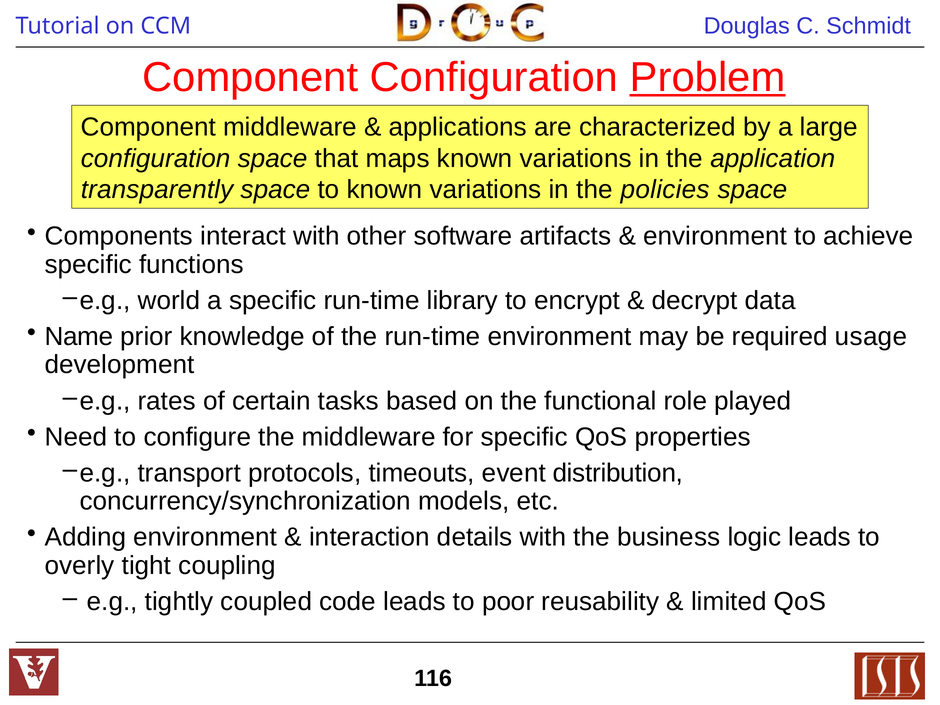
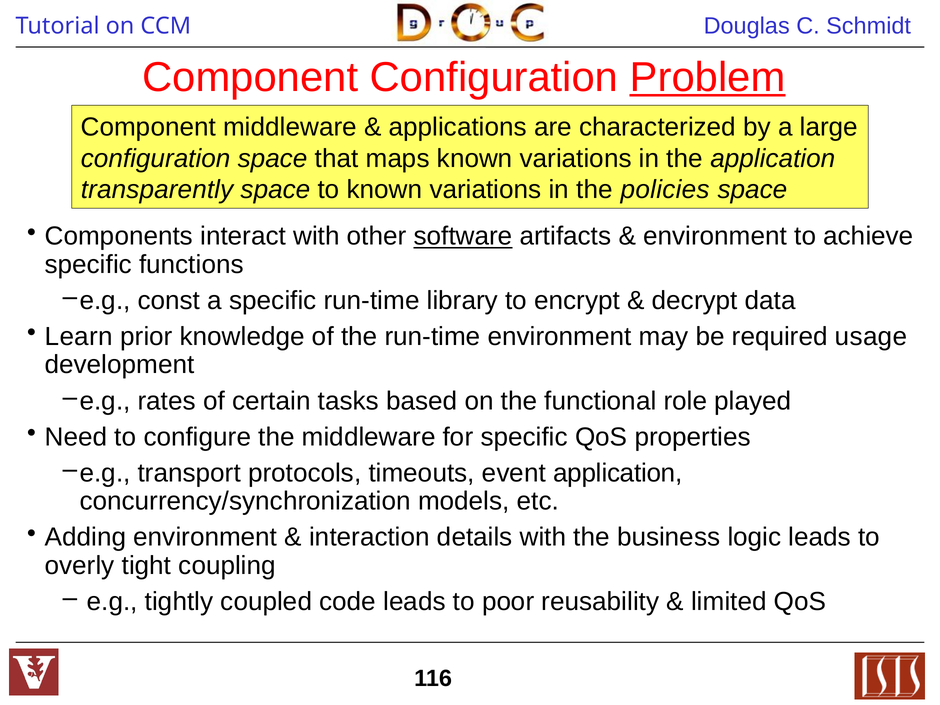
software underline: none -> present
world: world -> const
Name: Name -> Learn
event distribution: distribution -> application
